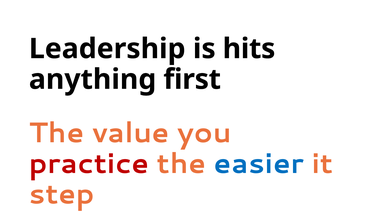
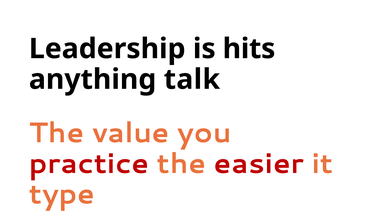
first: first -> talk
easier colour: blue -> red
step: step -> type
